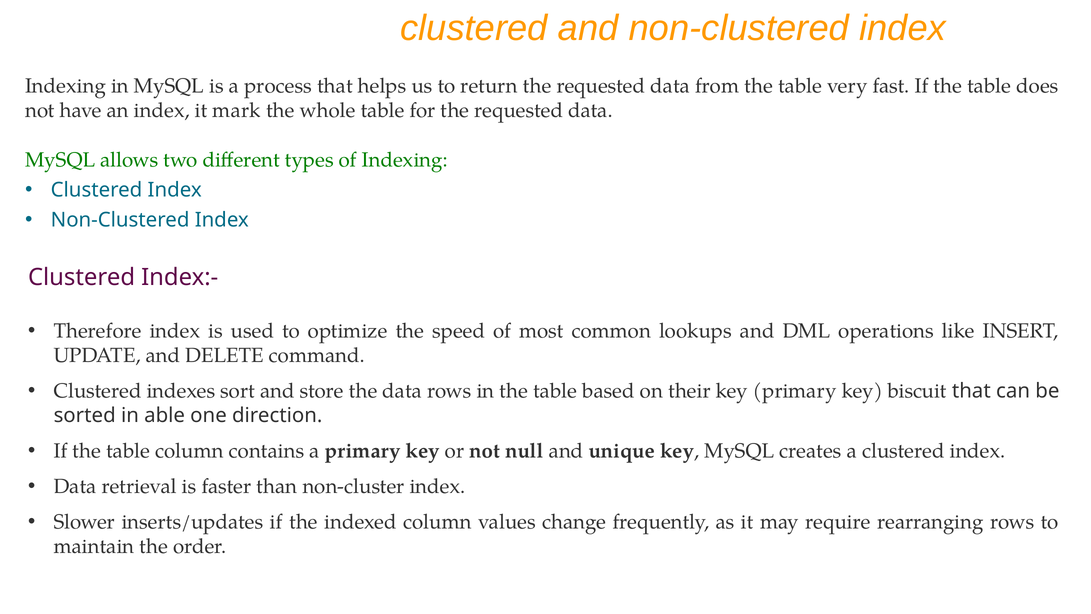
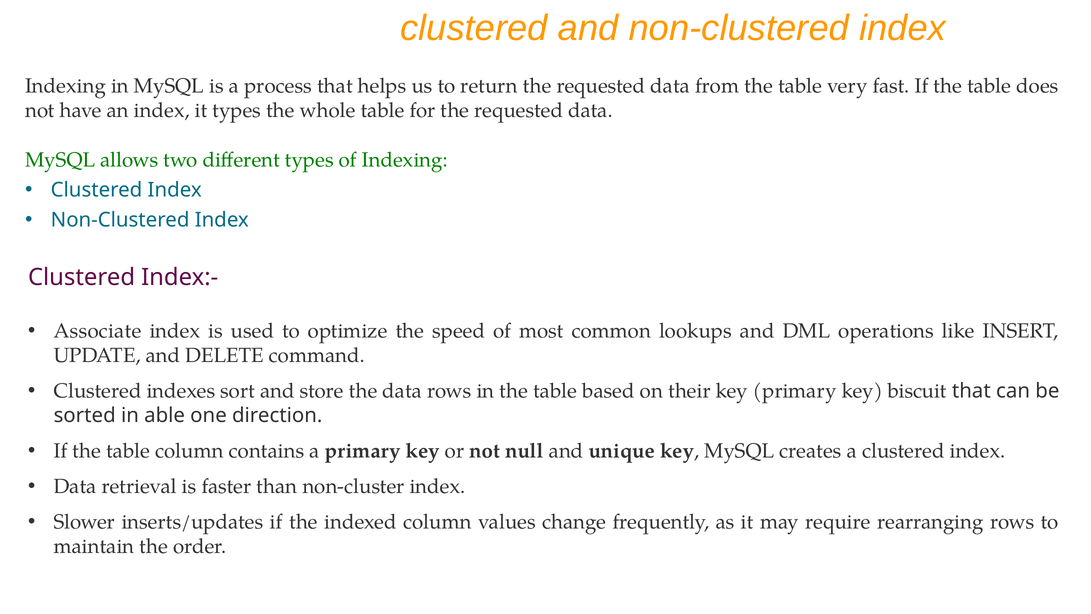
it mark: mark -> types
Therefore: Therefore -> Associate
